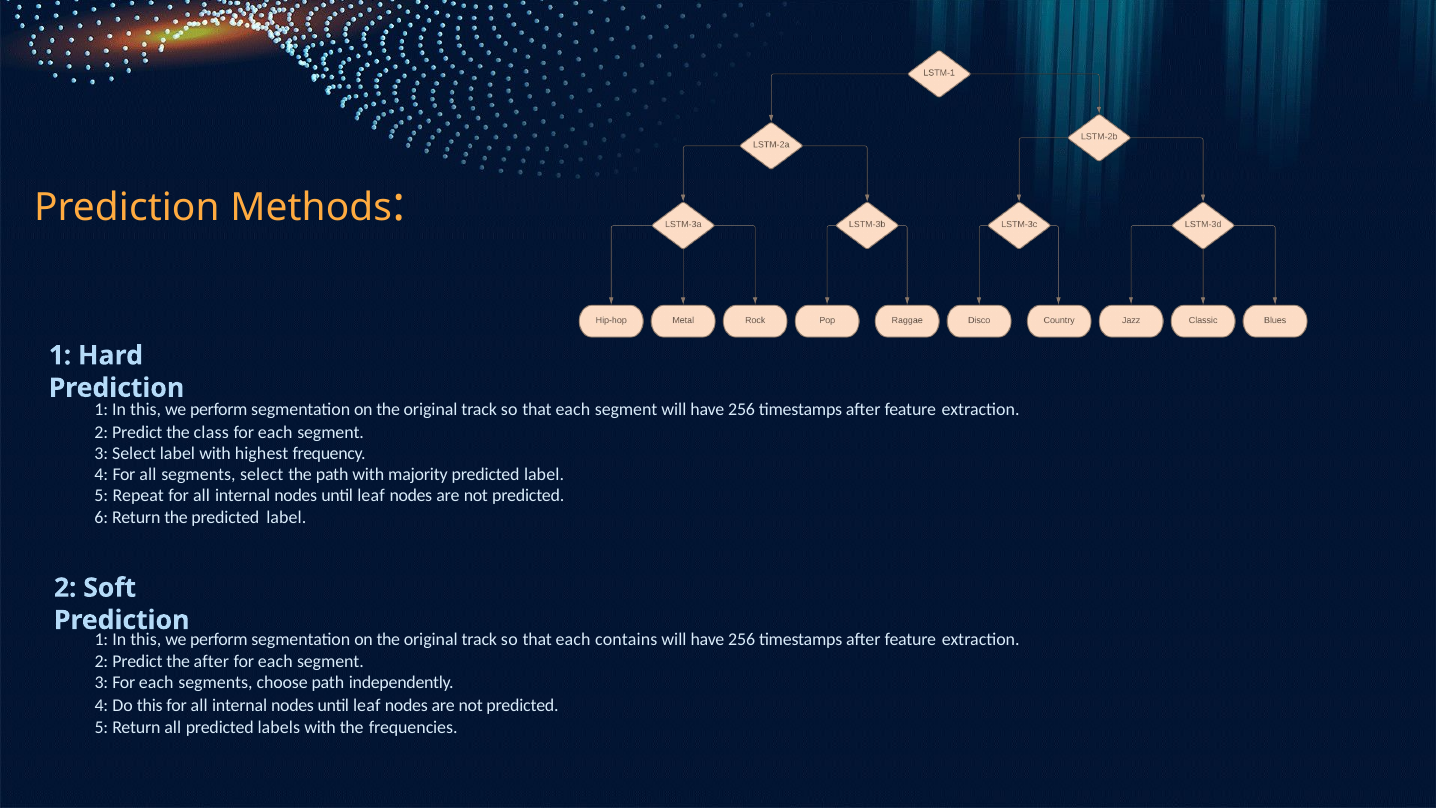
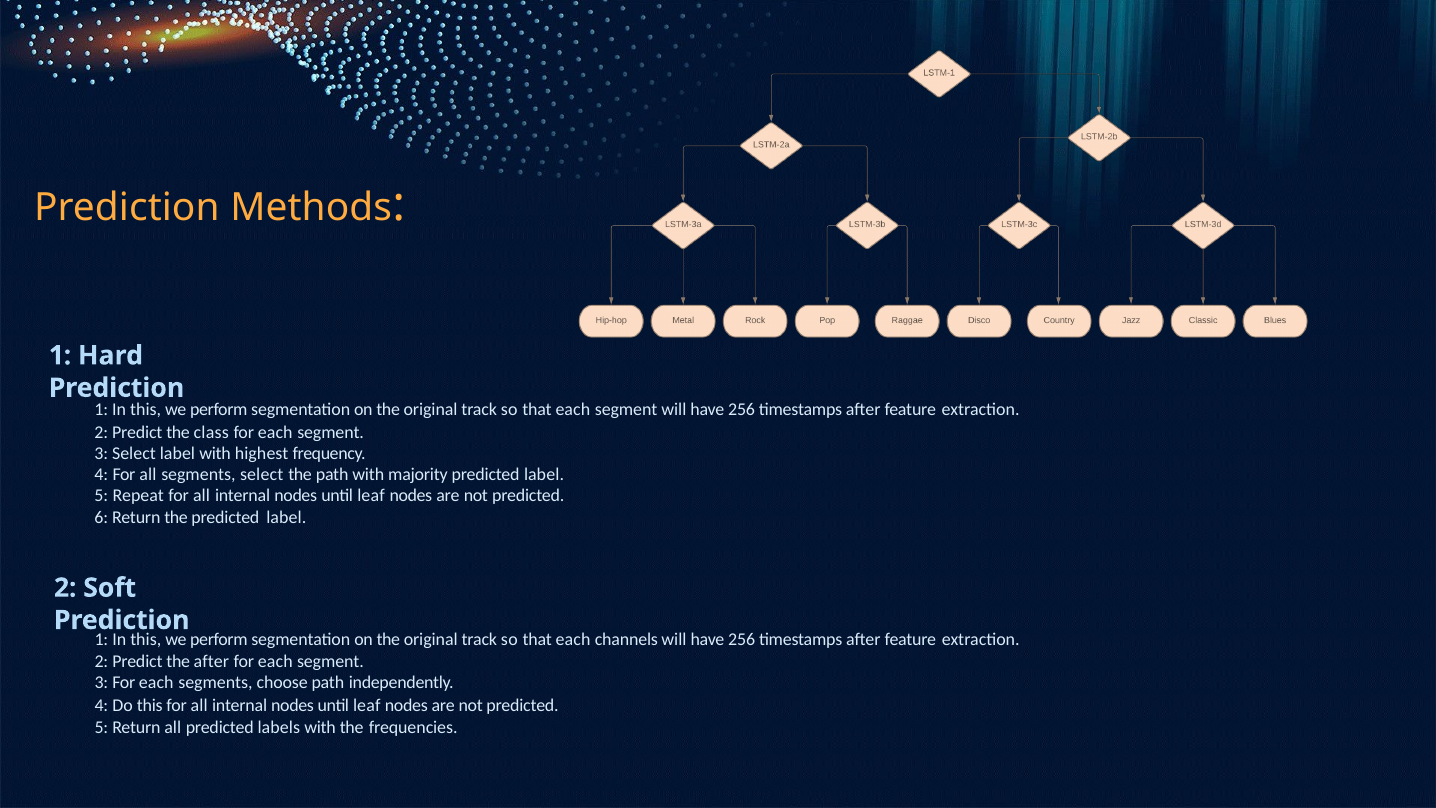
contains: contains -> channels
